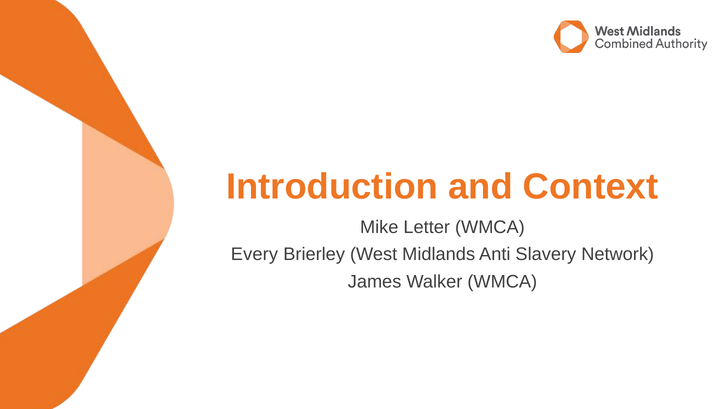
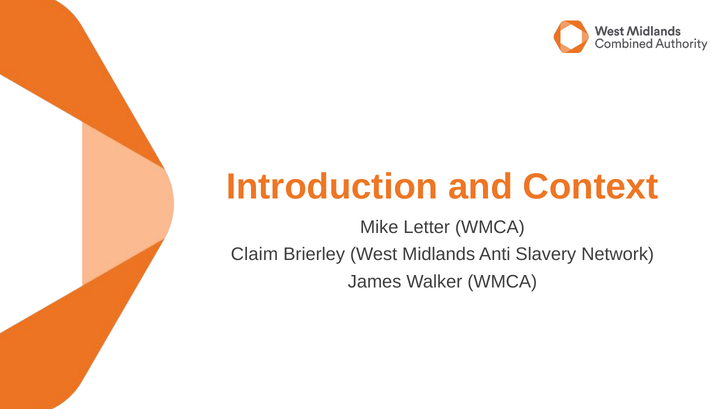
Every: Every -> Claim
